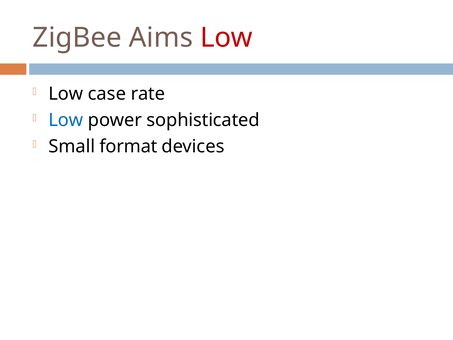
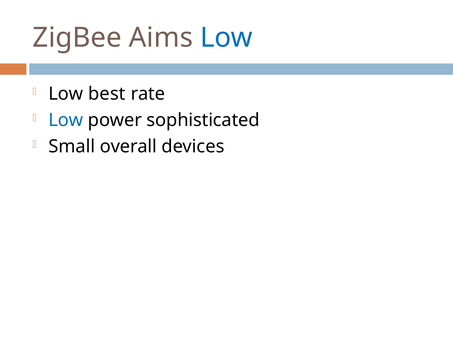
Low at (226, 38) colour: red -> blue
case: case -> best
format: format -> overall
